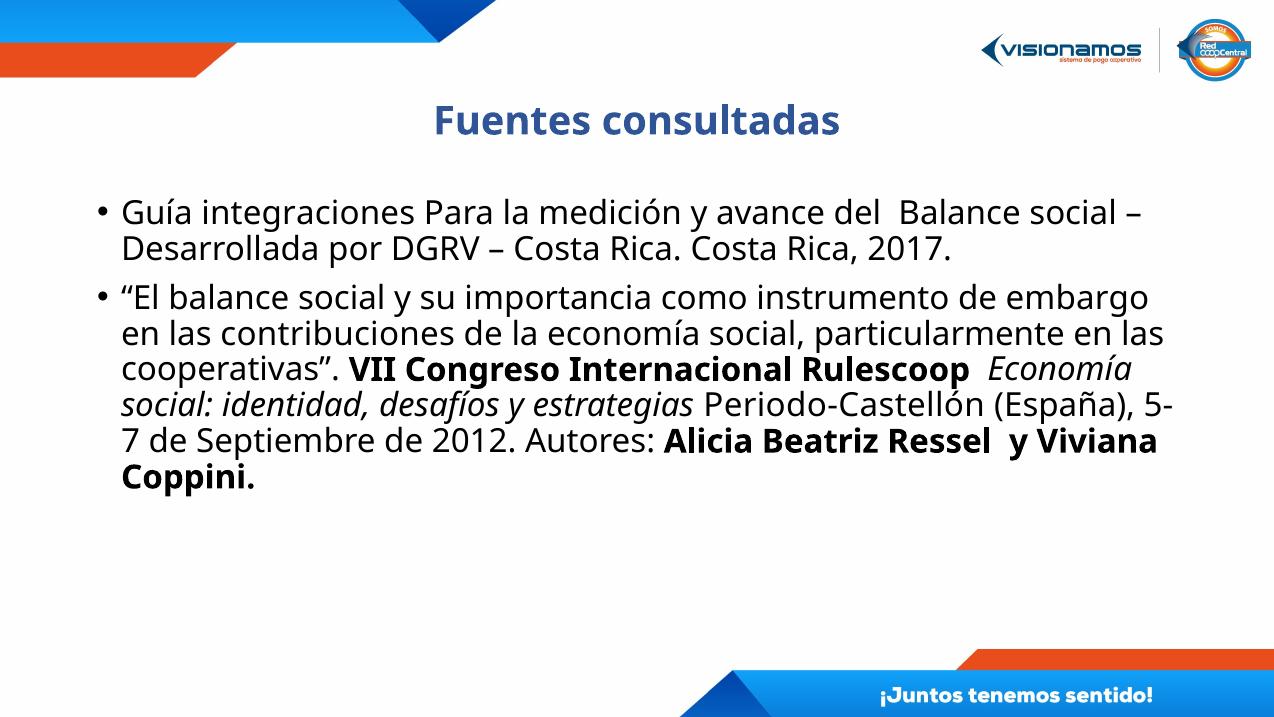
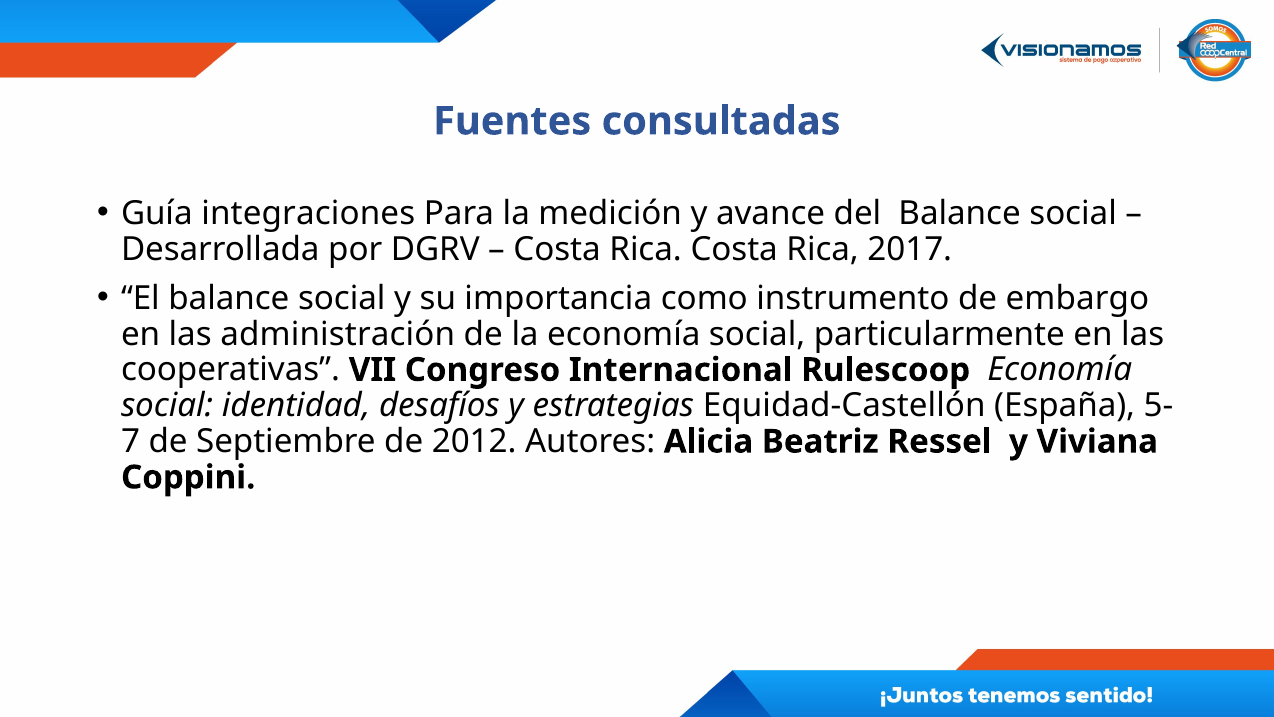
contribuciones: contribuciones -> administración
Periodo-Castellón: Periodo-Castellón -> Equidad-Castellón
